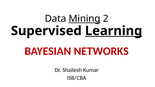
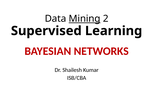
Learning underline: present -> none
